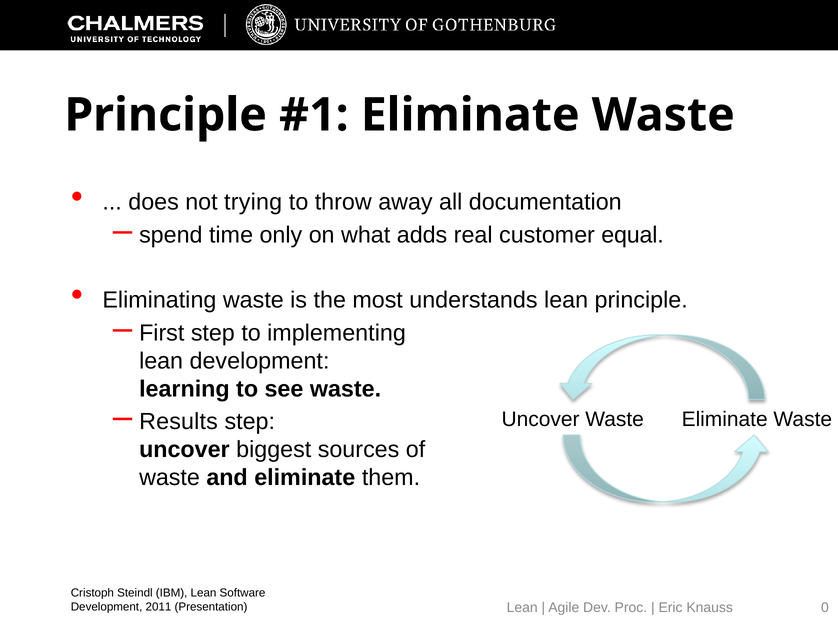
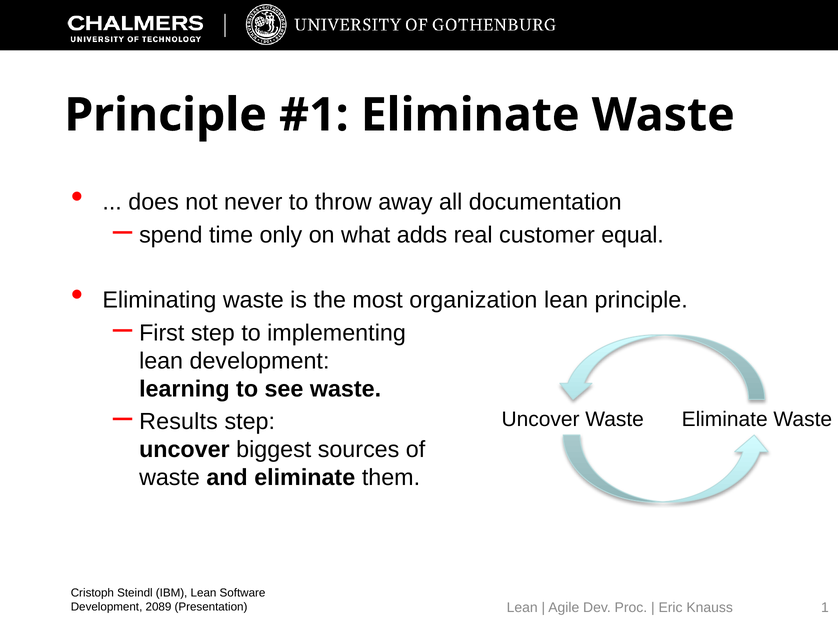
trying: trying -> never
understands: understands -> organization
2011: 2011 -> 2089
0: 0 -> 1
